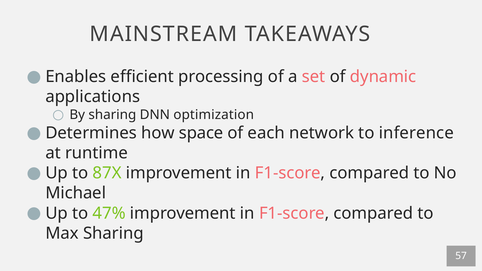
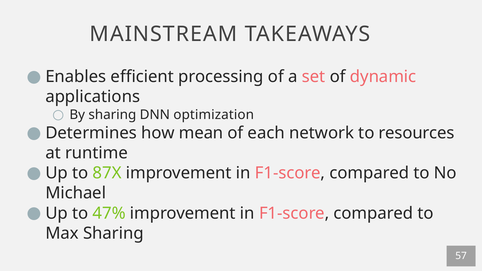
space: space -> mean
inference: inference -> resources
